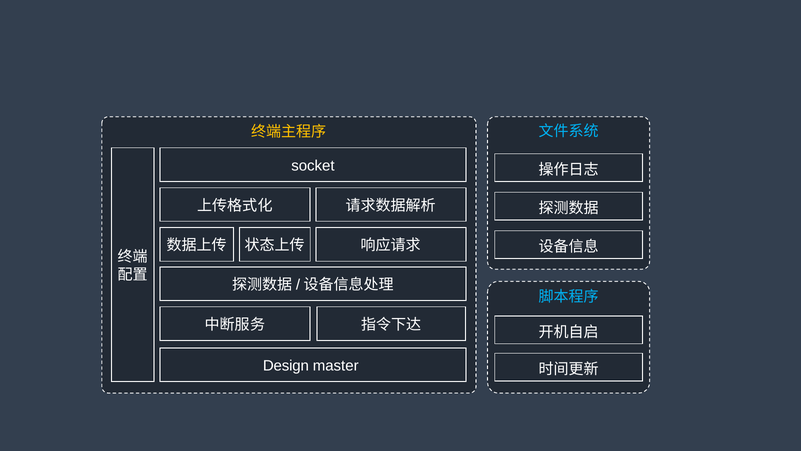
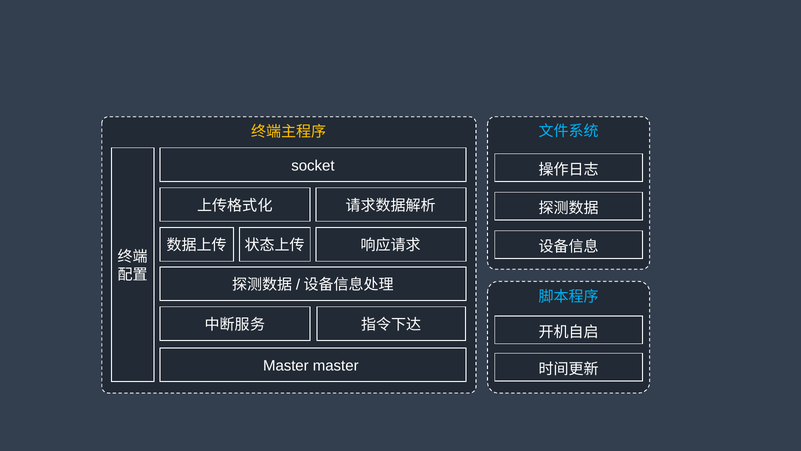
Design at (286, 365): Design -> Master
